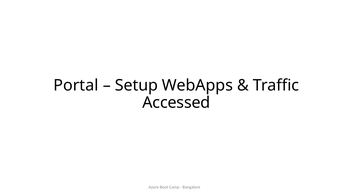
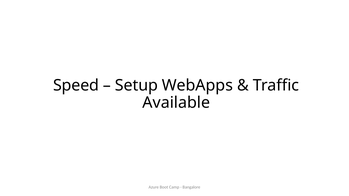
Portal: Portal -> Speed
Accessed: Accessed -> Available
